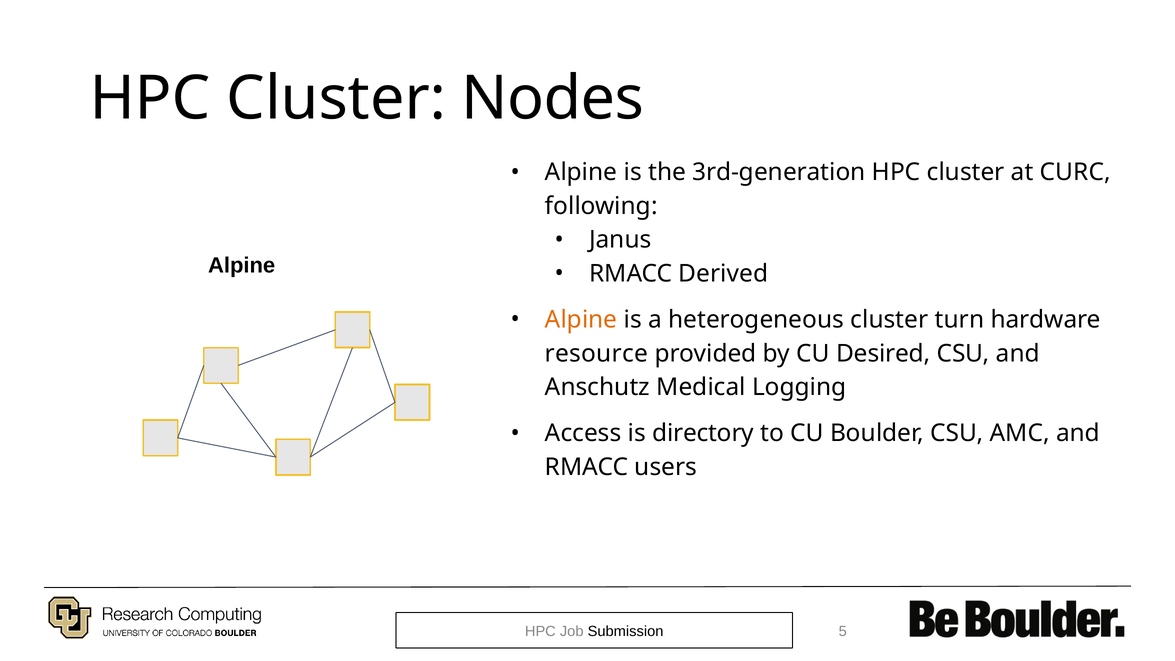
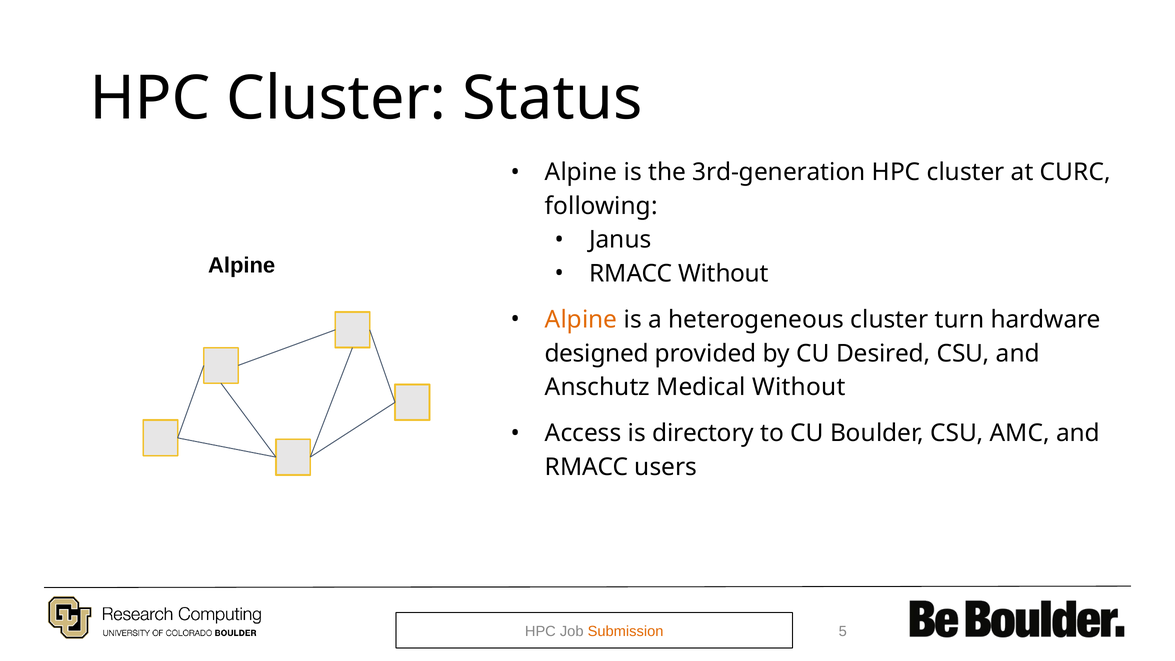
Nodes: Nodes -> Status
RMACC Derived: Derived -> Without
resource: resource -> designed
Medical Logging: Logging -> Without
Submission colour: black -> orange
